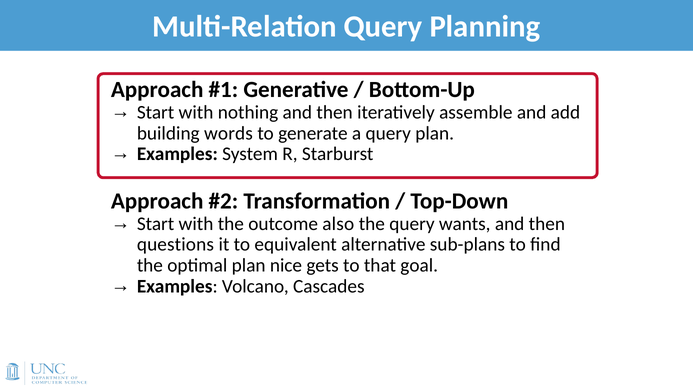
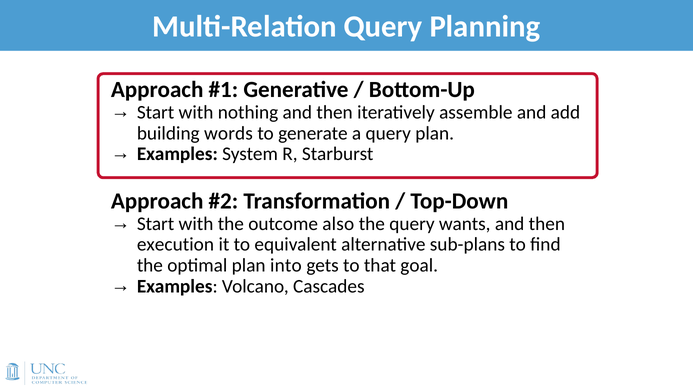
questions: questions -> execution
nice: nice -> into
